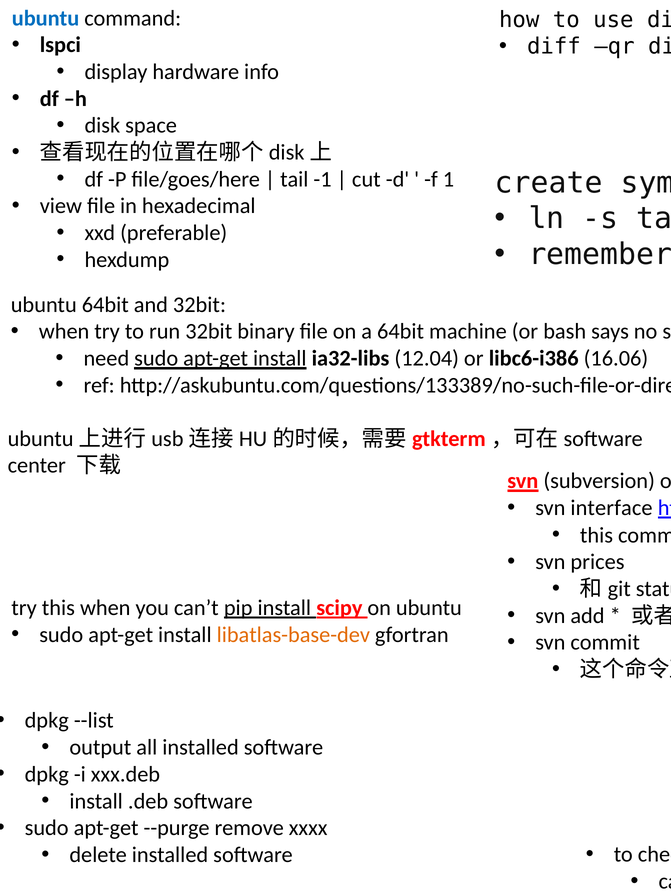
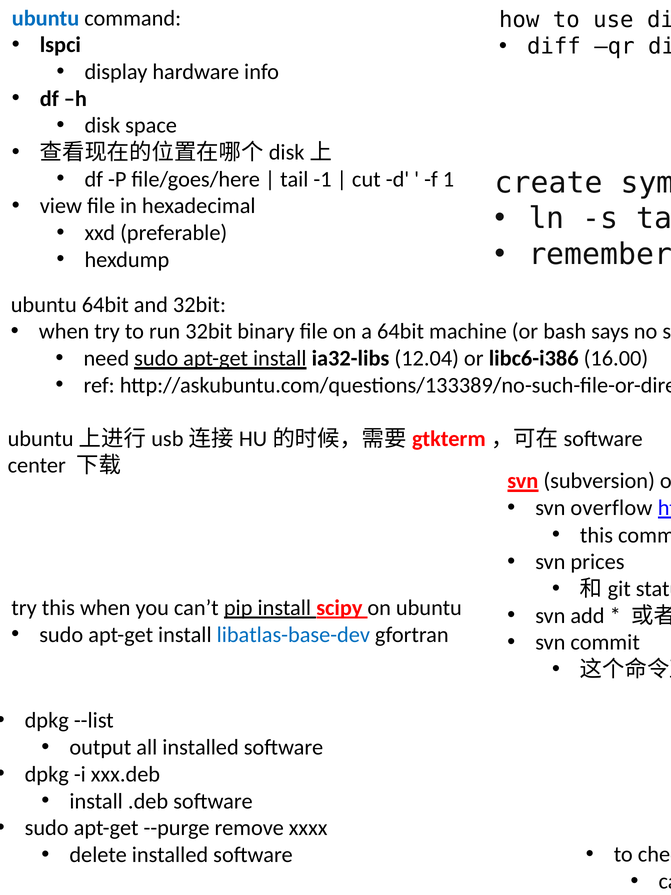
16.06: 16.06 -> 16.00
interface: interface -> overflow
libatlas-base-dev colour: orange -> blue
